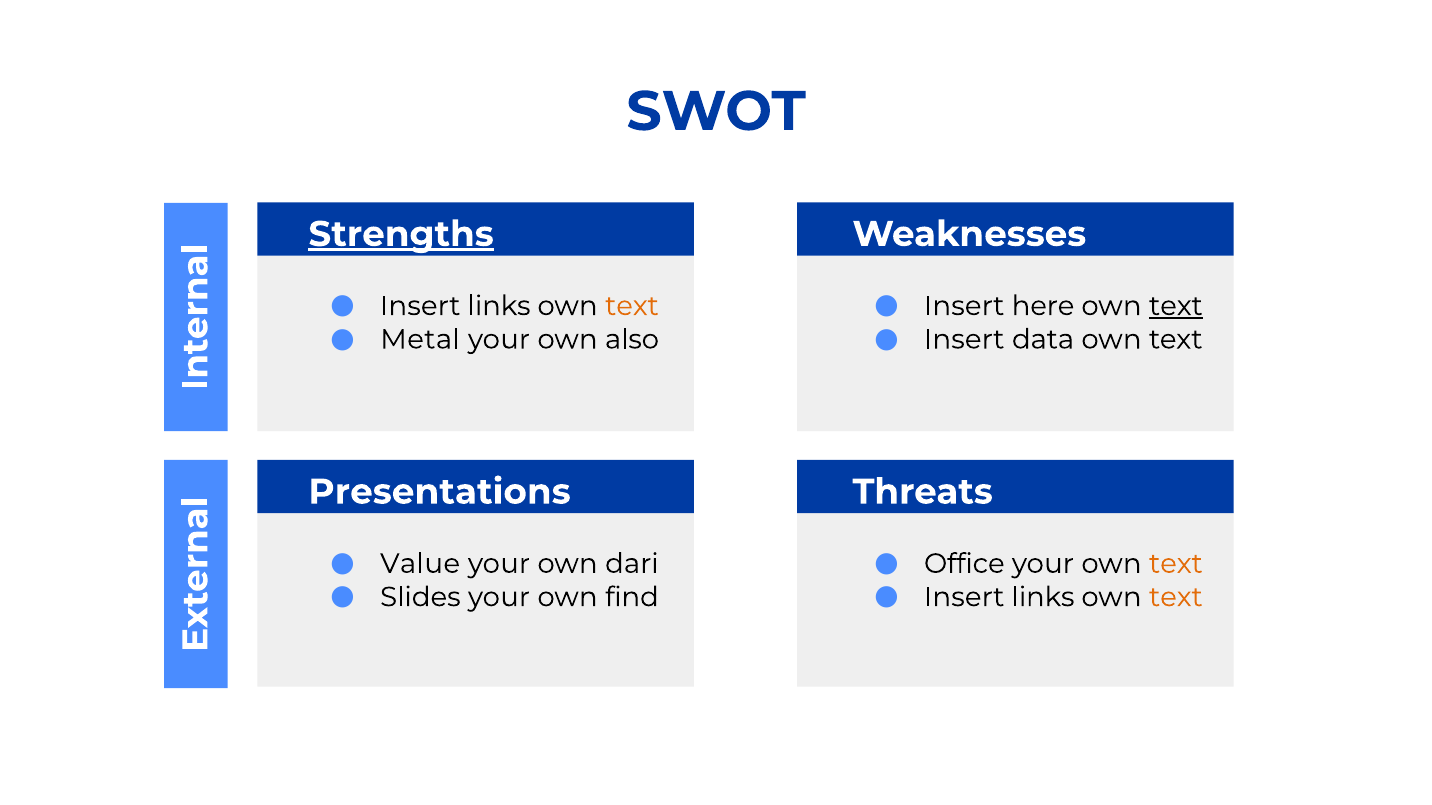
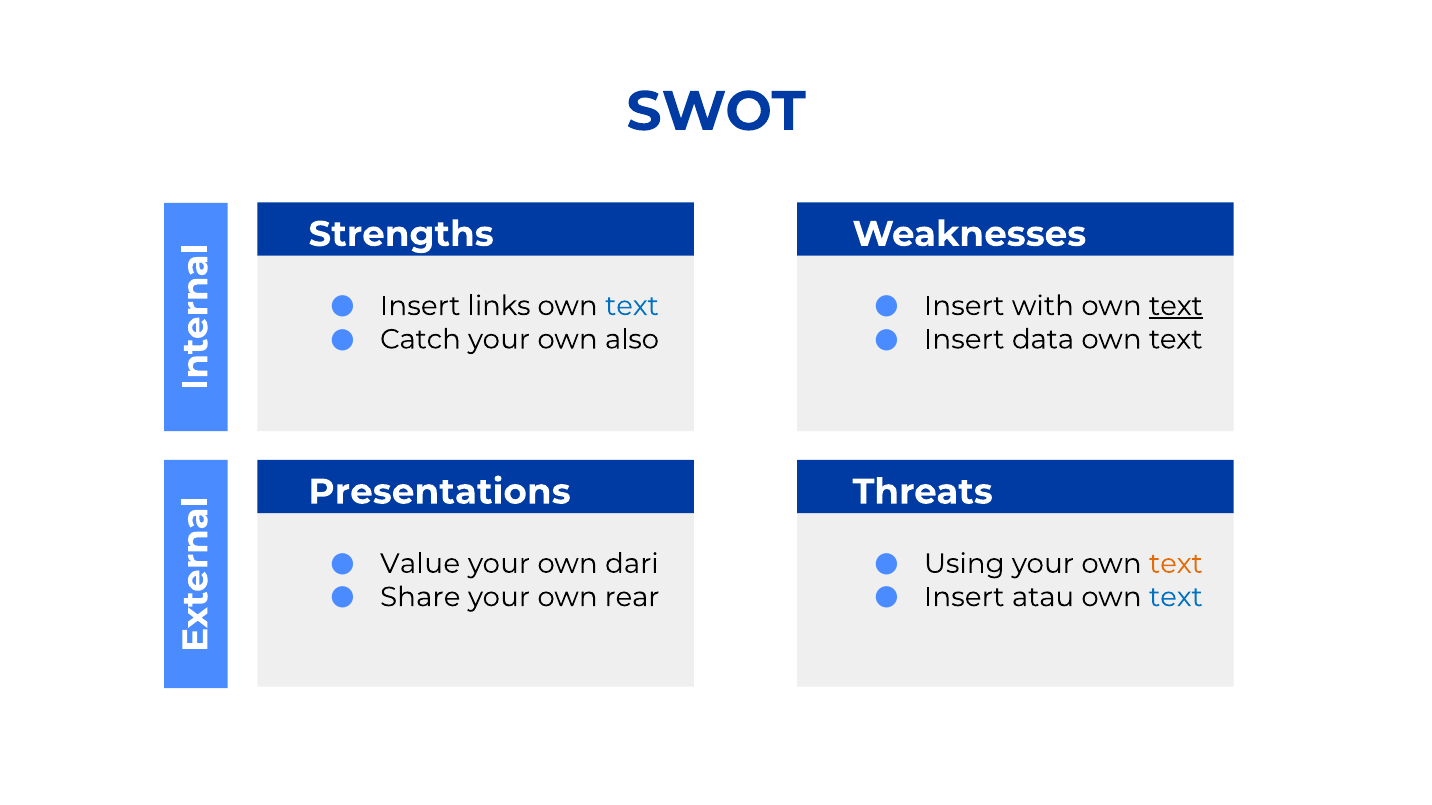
Strengths underline: present -> none
text at (632, 306) colour: orange -> blue
here: here -> with
Metal: Metal -> Catch
Office: Office -> Using
Slides: Slides -> Share
find: find -> rear
links at (1043, 597): links -> atau
text at (1176, 597) colour: orange -> blue
